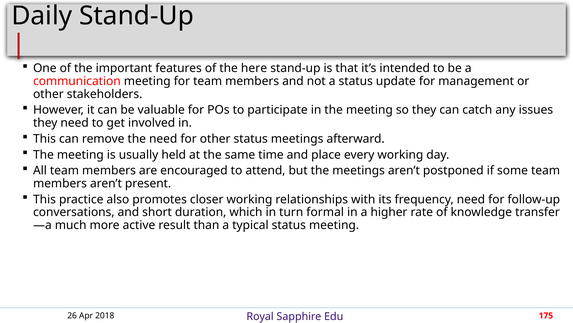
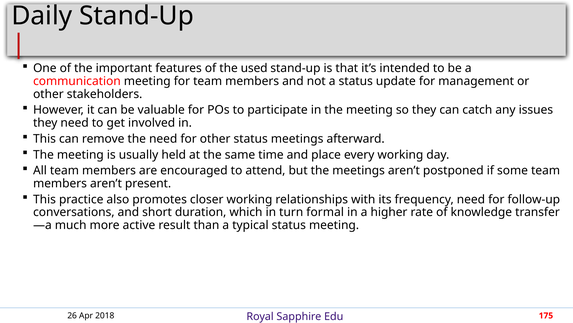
here: here -> used
